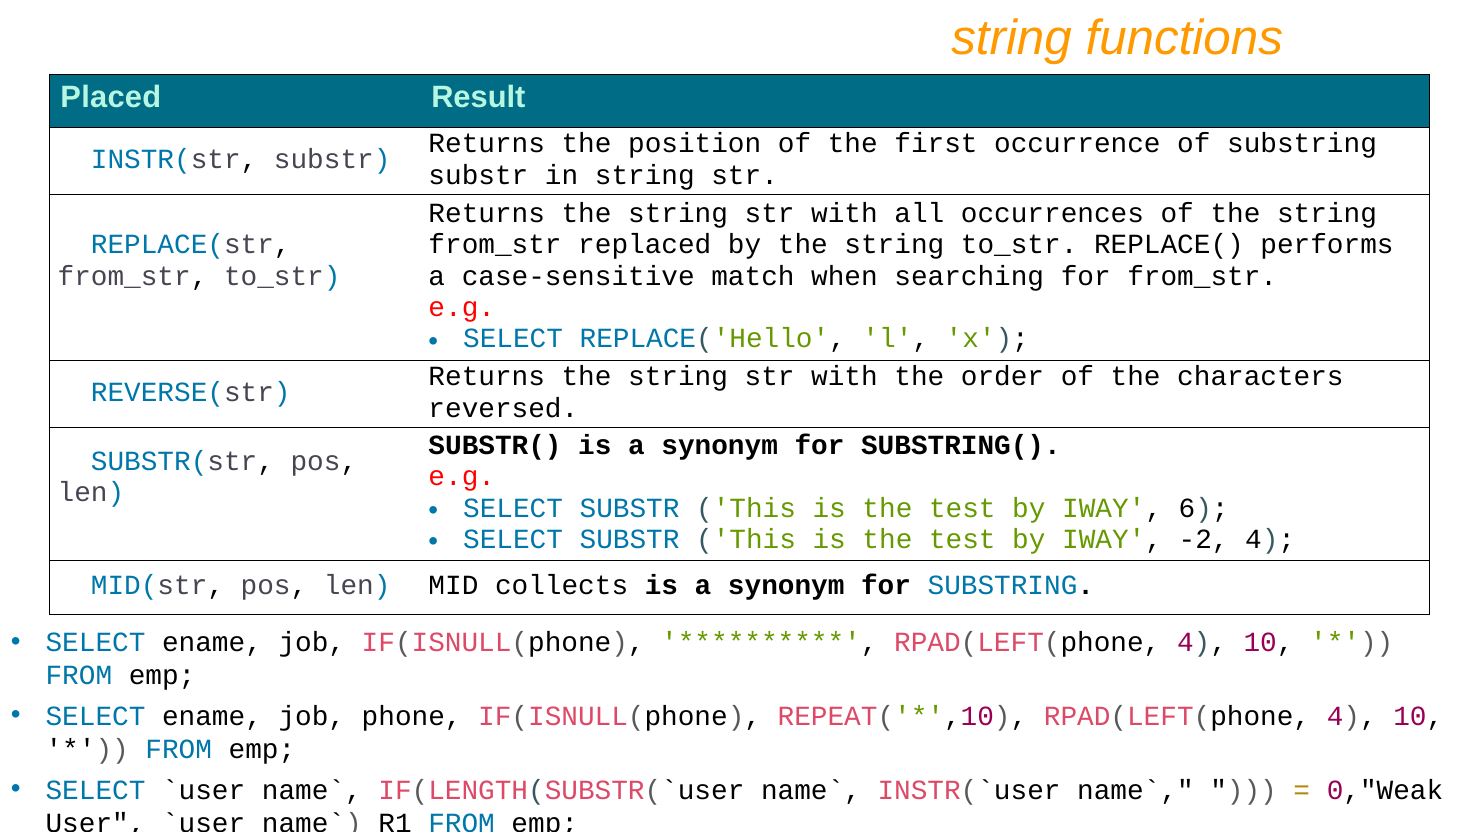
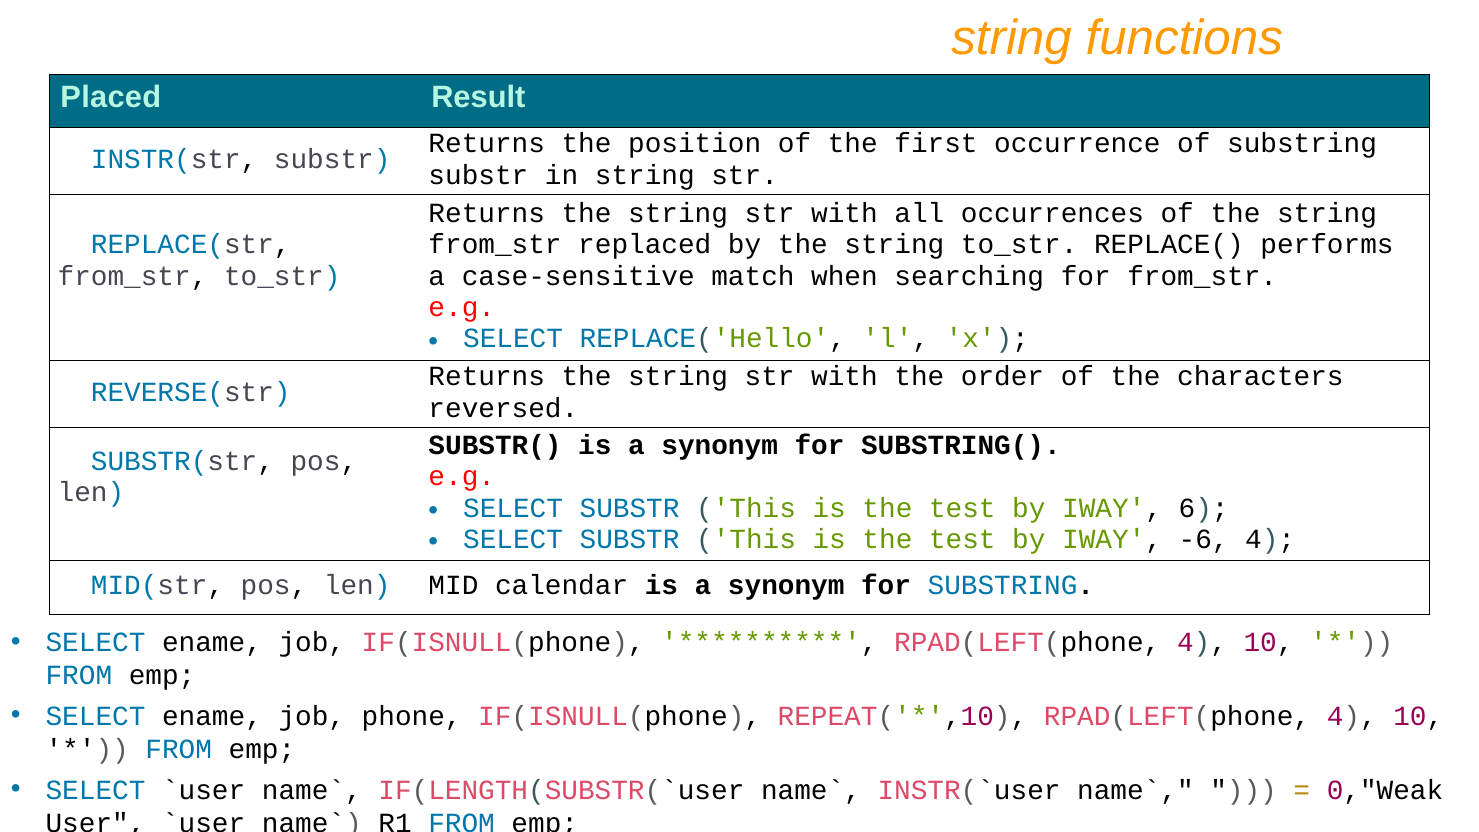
-2: -2 -> -6
collects: collects -> calendar
